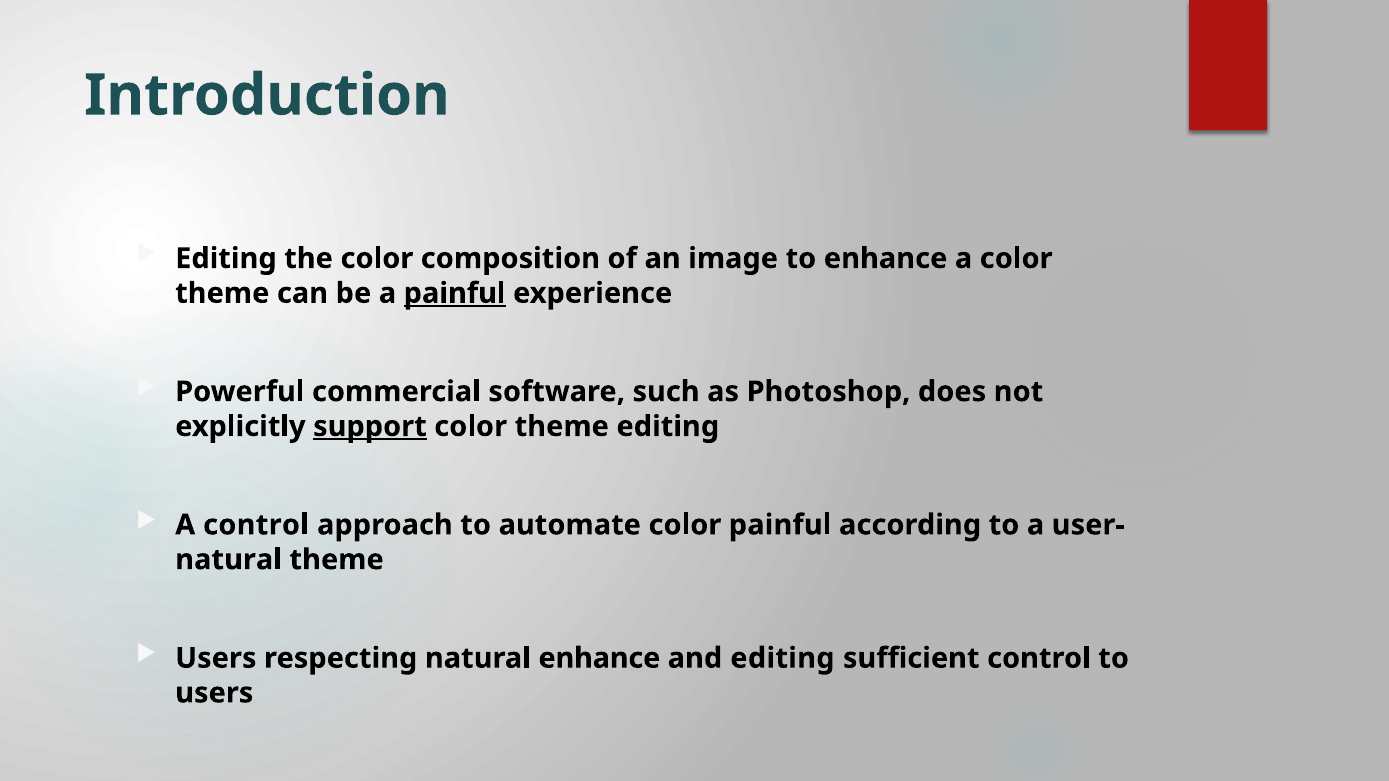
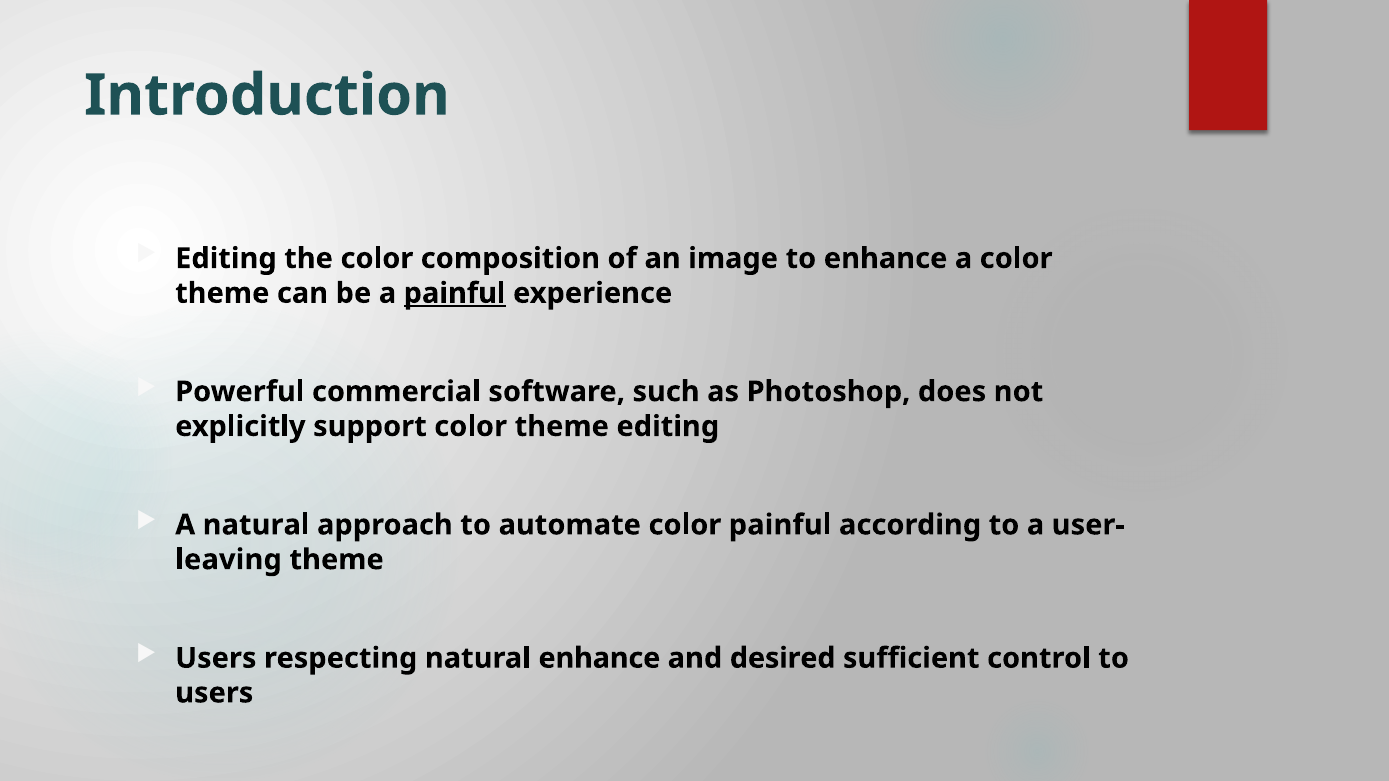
support underline: present -> none
A control: control -> natural
natural at (229, 560): natural -> leaving
and editing: editing -> desired
